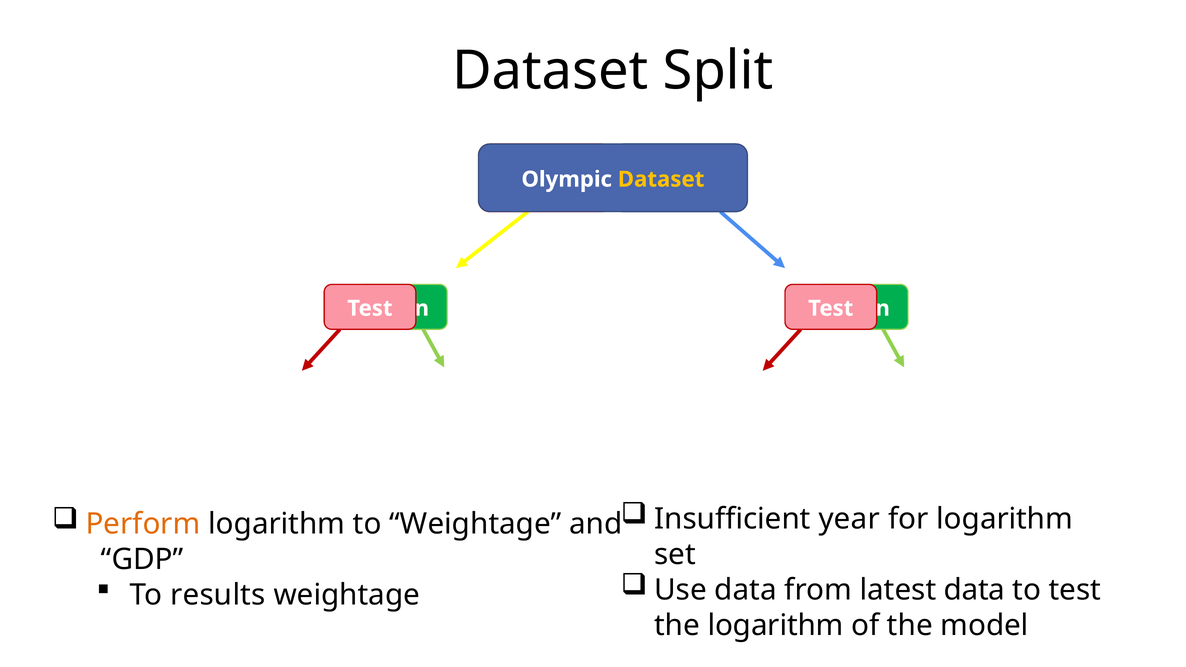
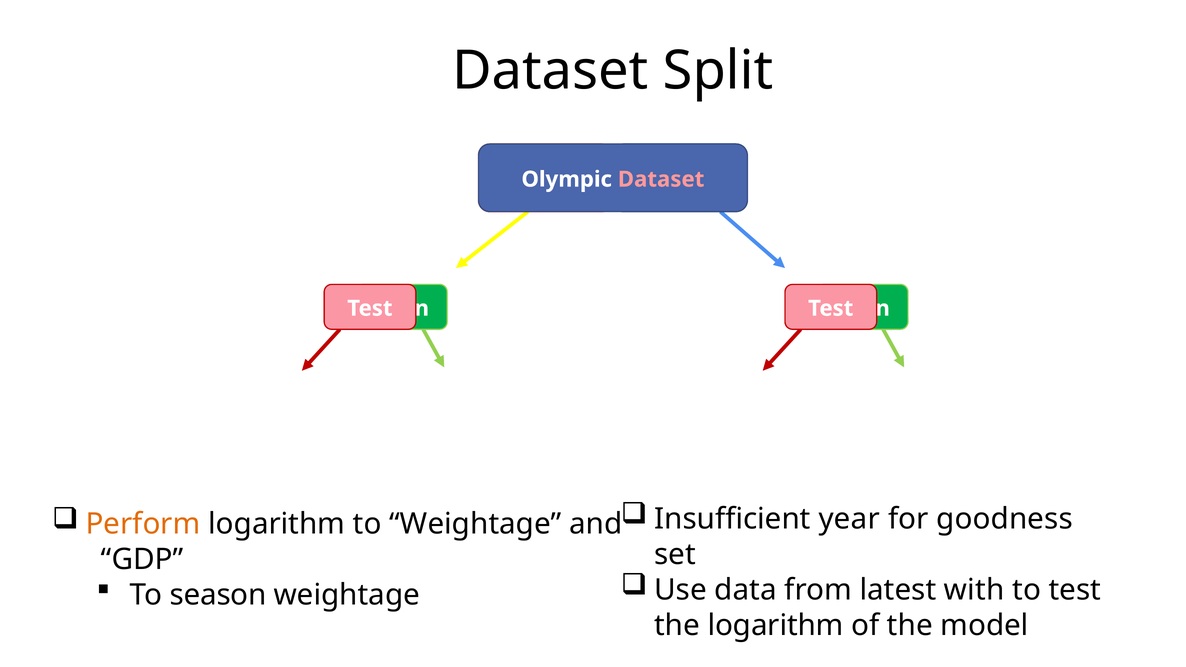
Dataset at (661, 179) colour: yellow -> pink
for logarithm: logarithm -> goodness
latest data: data -> with
results: results -> season
